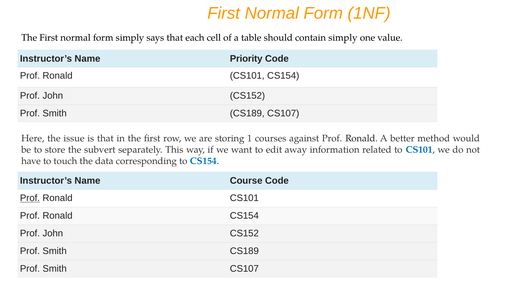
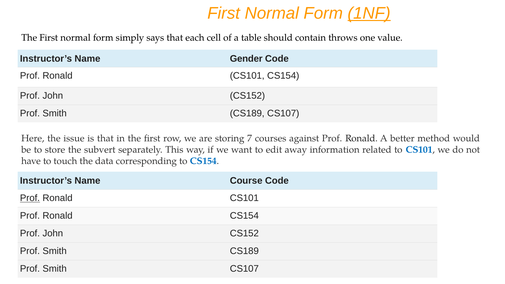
1NF underline: none -> present
contain simply: simply -> throws
Priority: Priority -> Gender
1: 1 -> 7
